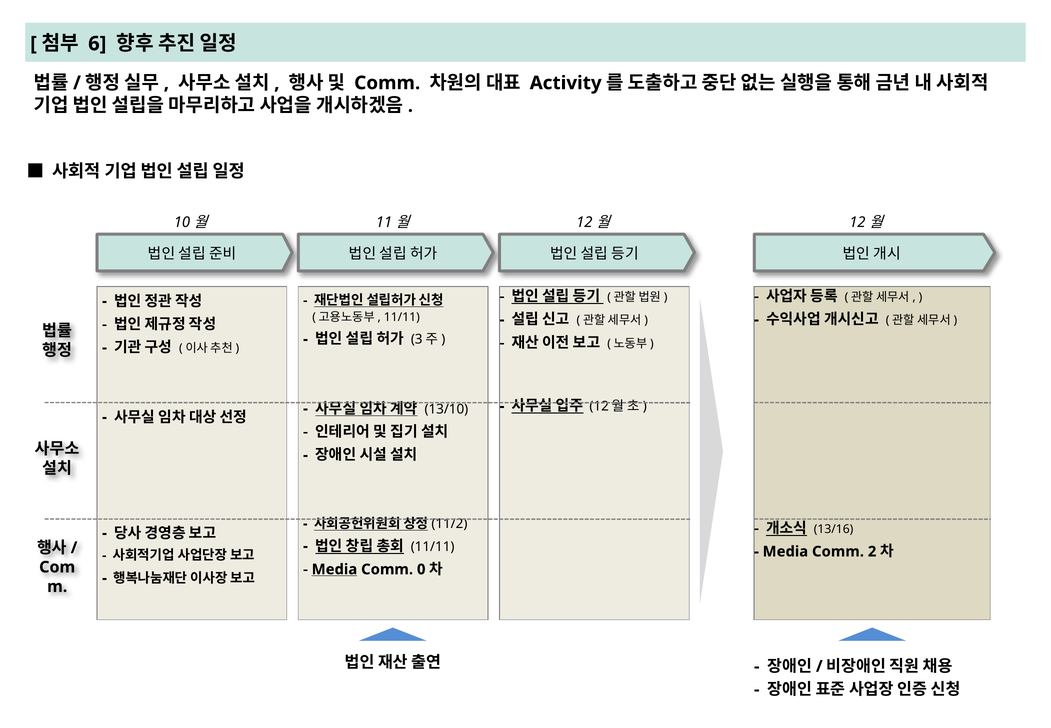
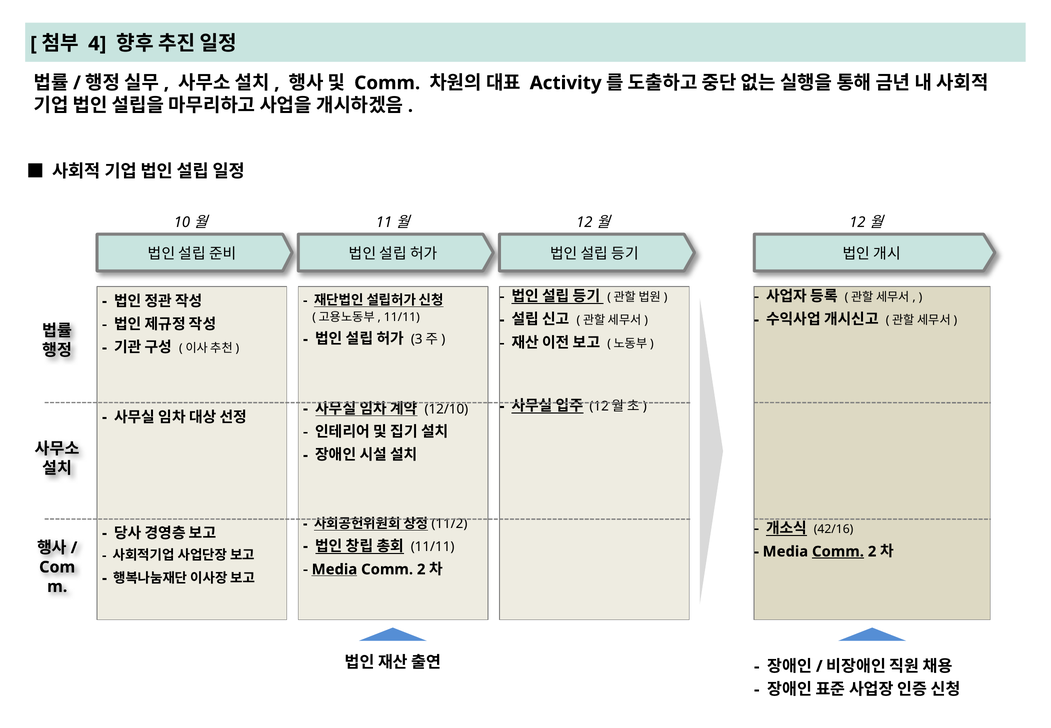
6: 6 -> 4
13/10: 13/10 -> 12/10
13/16: 13/16 -> 42/16
Comm at (838, 551) underline: none -> present
0 at (421, 569): 0 -> 2
